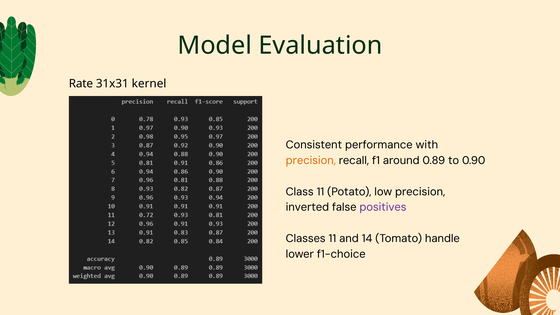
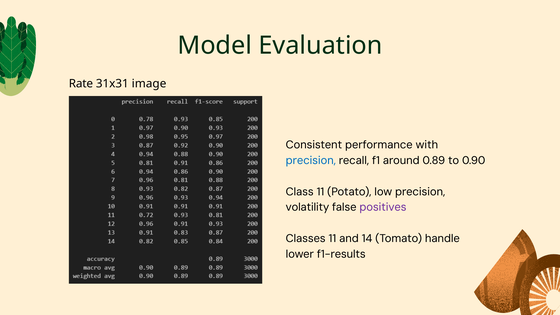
kernel: kernel -> image
precision at (311, 160) colour: orange -> blue
inverted: inverted -> volatility
f1-choice: f1-choice -> f1-results
